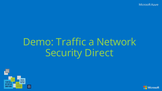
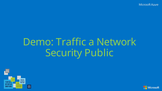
Direct: Direct -> Public
